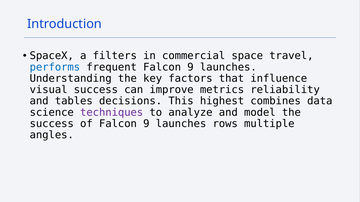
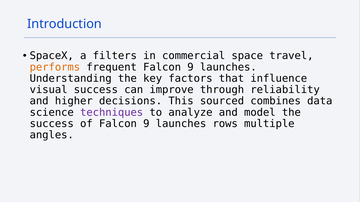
performs colour: blue -> orange
metrics: metrics -> through
tables: tables -> higher
highest: highest -> sourced
